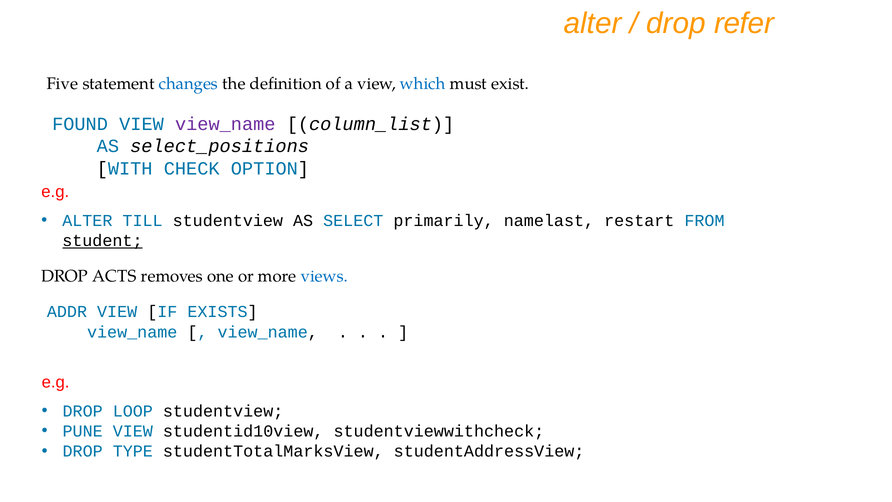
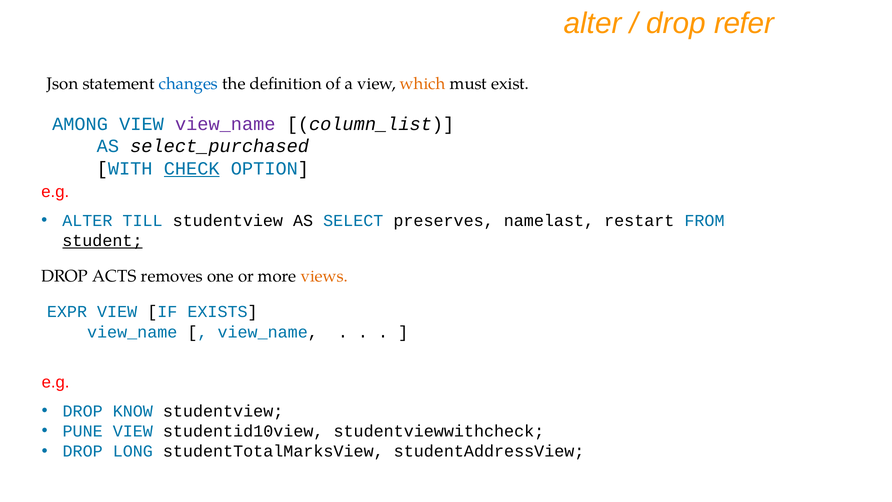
Five: Five -> Json
which colour: blue -> orange
FOUND: FOUND -> AMONG
select_positions: select_positions -> select_purchased
CHECK underline: none -> present
primarily: primarily -> preserves
views colour: blue -> orange
ADDR: ADDR -> EXPR
LOOP: LOOP -> KNOW
TYPE: TYPE -> LONG
